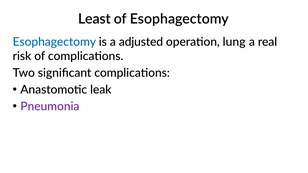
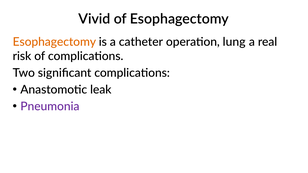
Least: Least -> Vivid
Esophagectomy at (54, 42) colour: blue -> orange
adjusted: adjusted -> catheter
